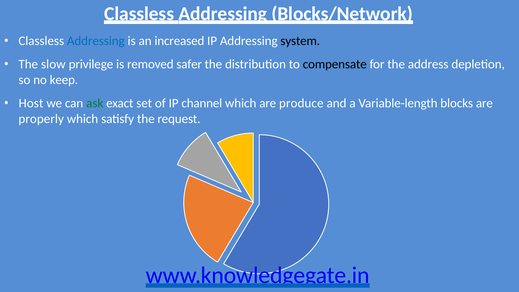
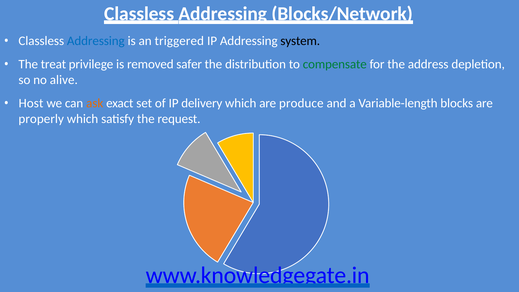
increased: increased -> triggered
slow: slow -> treat
compensate colour: black -> green
keep: keep -> alive
ask colour: green -> orange
channel: channel -> delivery
